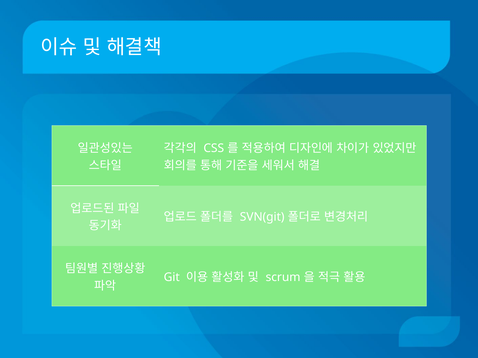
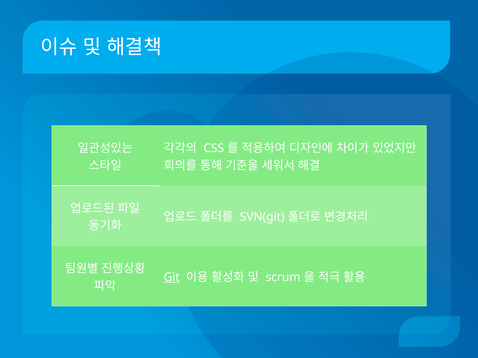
Git underline: none -> present
